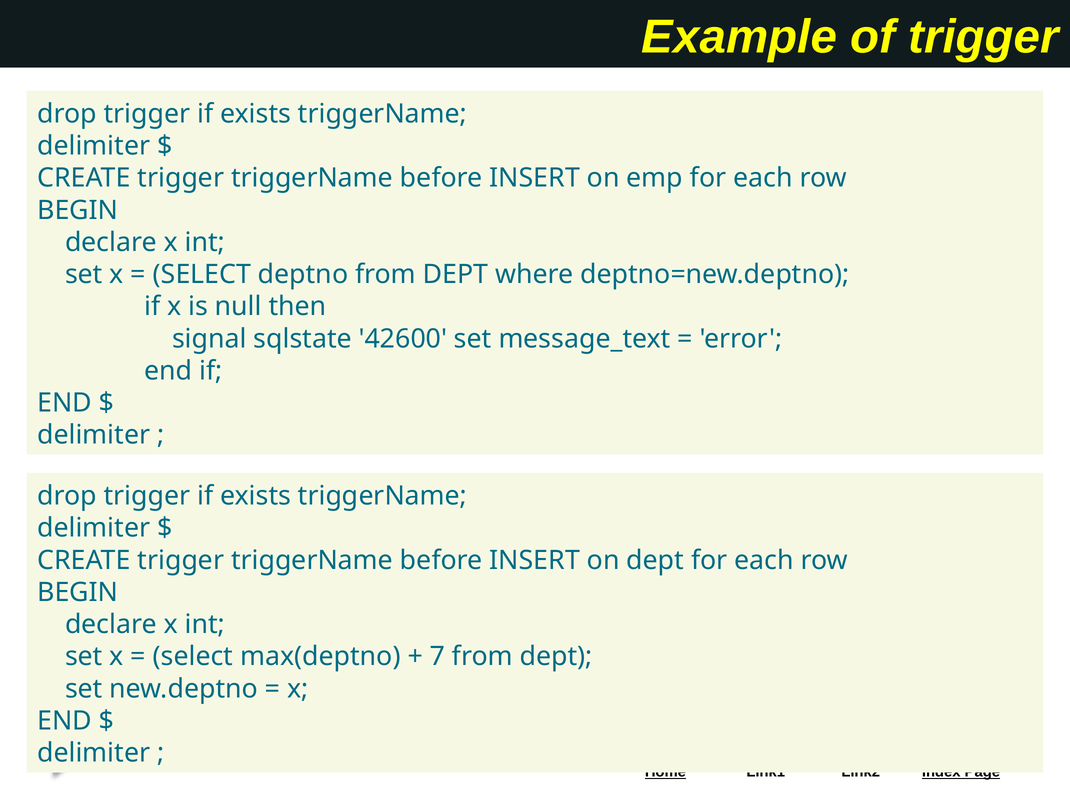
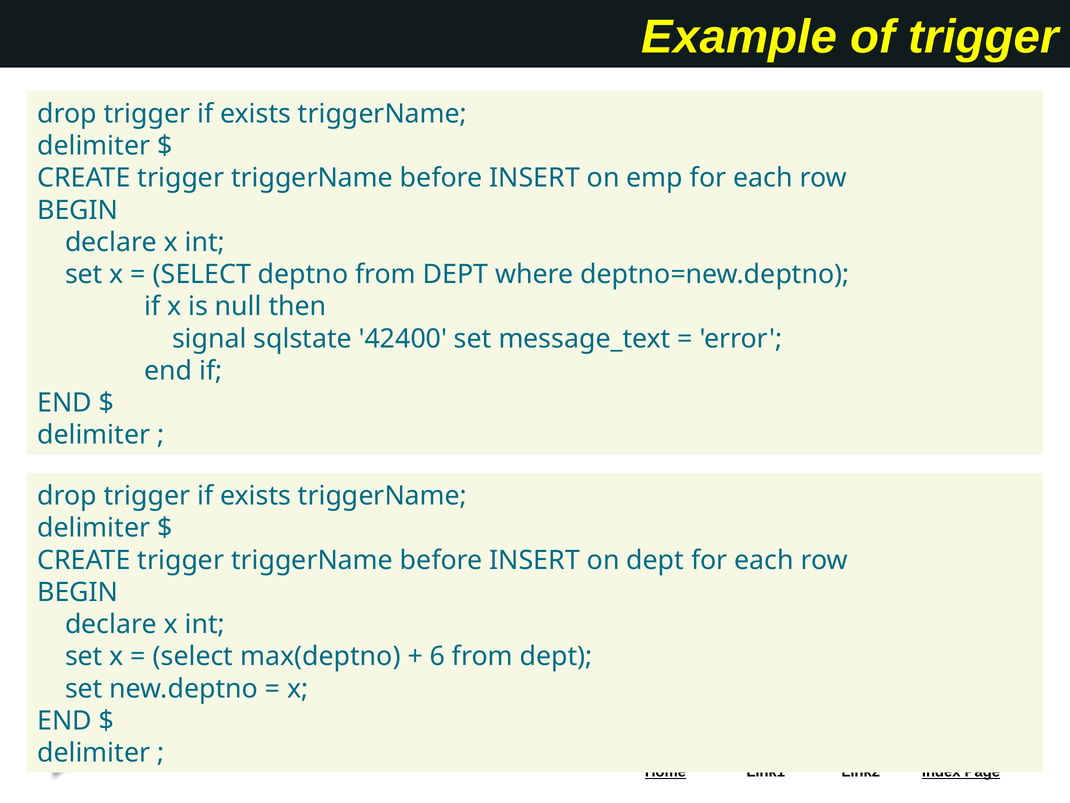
42600: 42600 -> 42400
7: 7 -> 6
